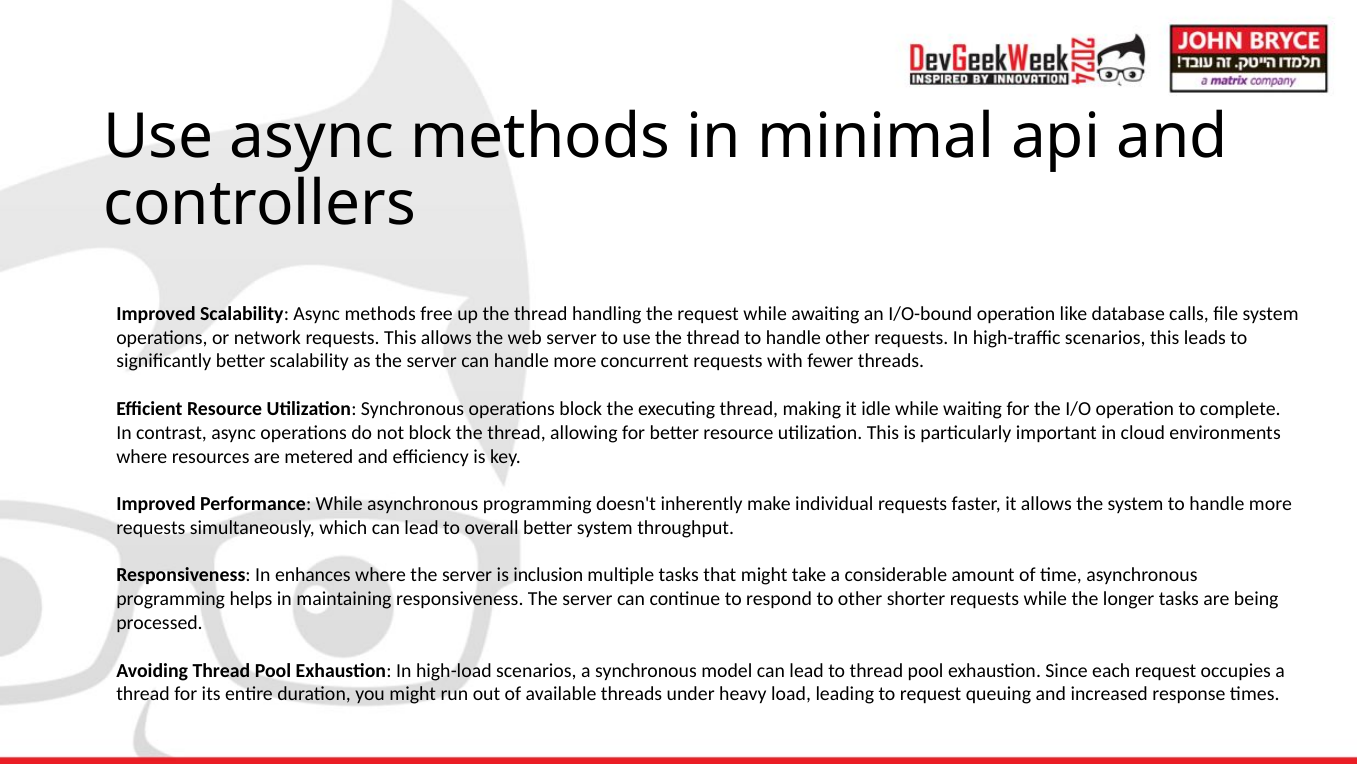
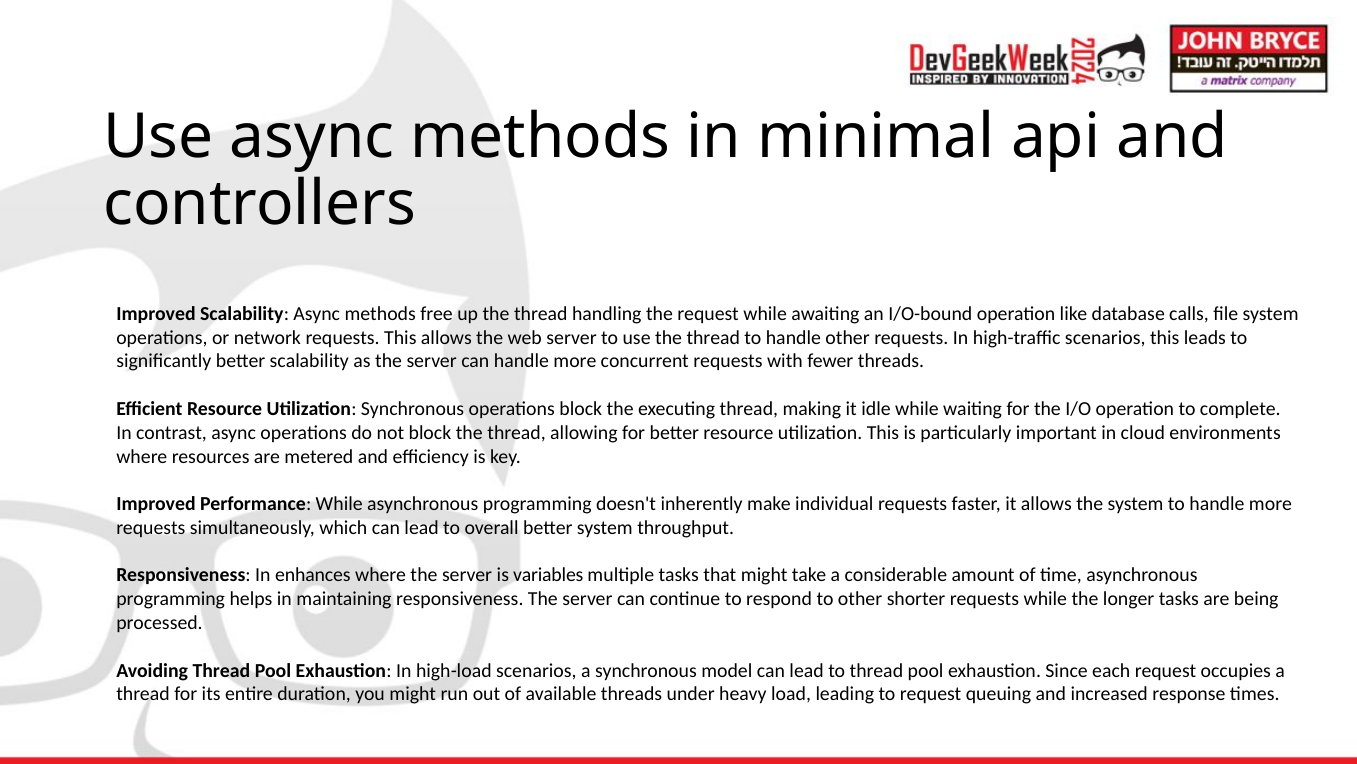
inclusion: inclusion -> variables
